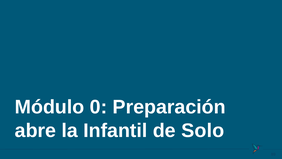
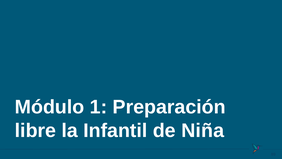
0: 0 -> 1
abre: abre -> libre
Solo: Solo -> Niña
